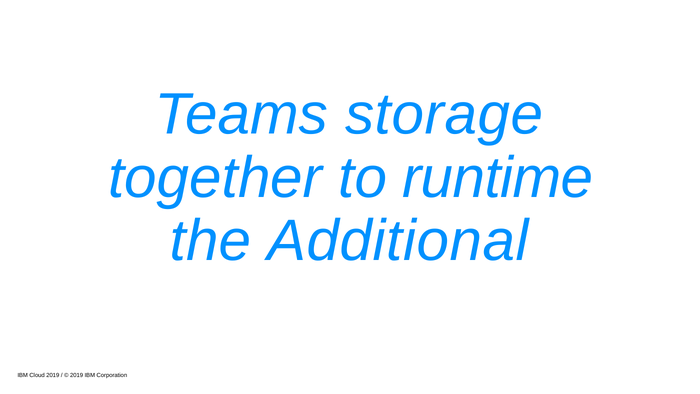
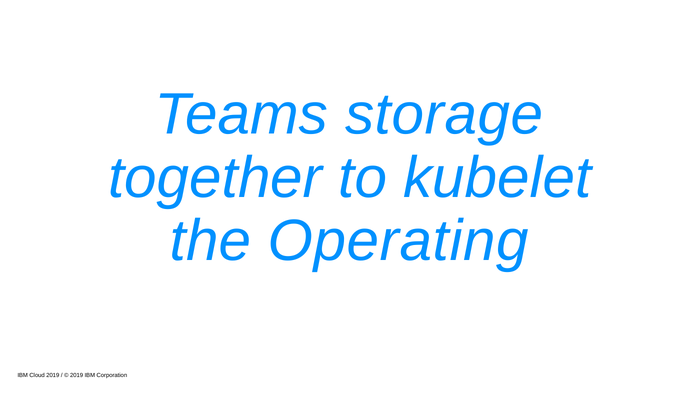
runtime: runtime -> kubelet
Additional: Additional -> Operating
